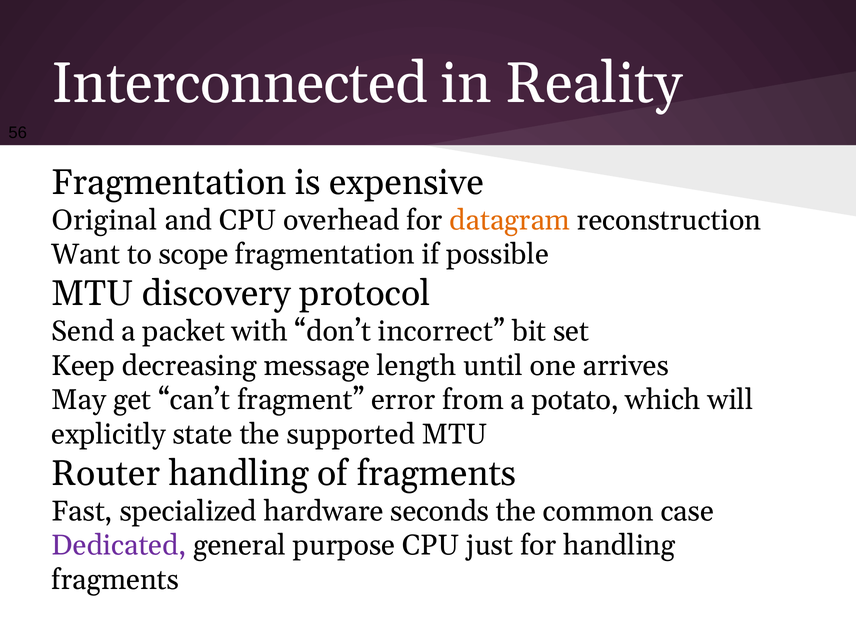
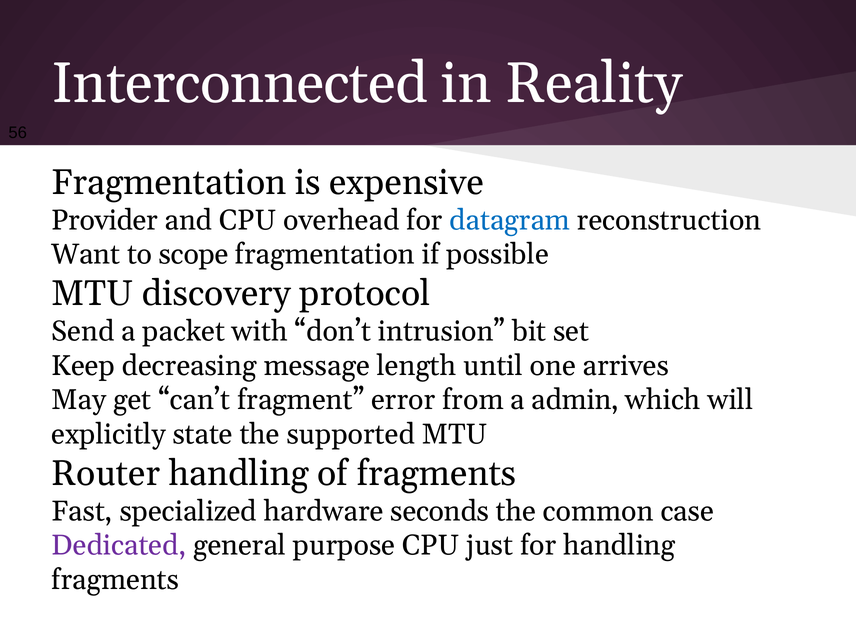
Original: Original -> Provider
datagram colour: orange -> blue
incorrect: incorrect -> intrusion
potato: potato -> admin
